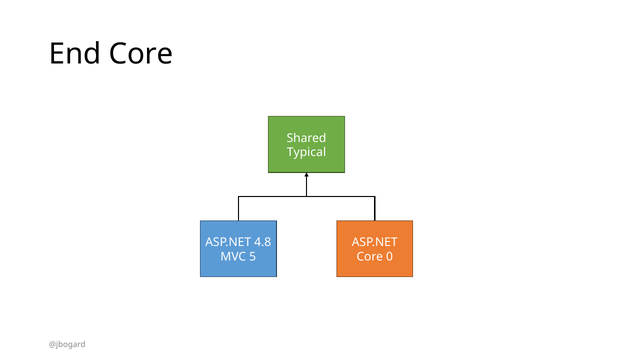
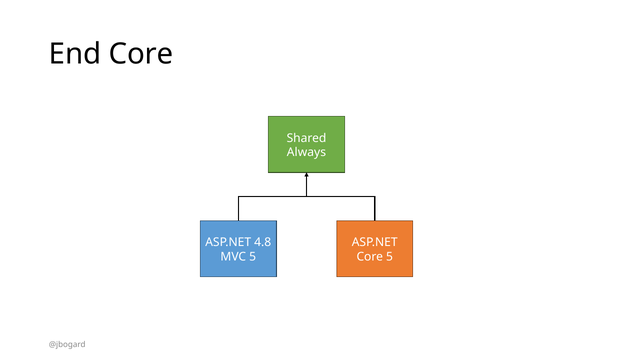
Typical: Typical -> Always
Core 0: 0 -> 5
